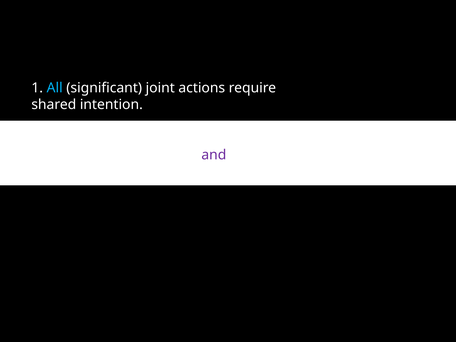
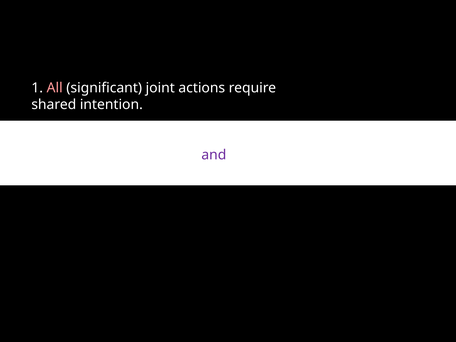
All colour: light blue -> pink
